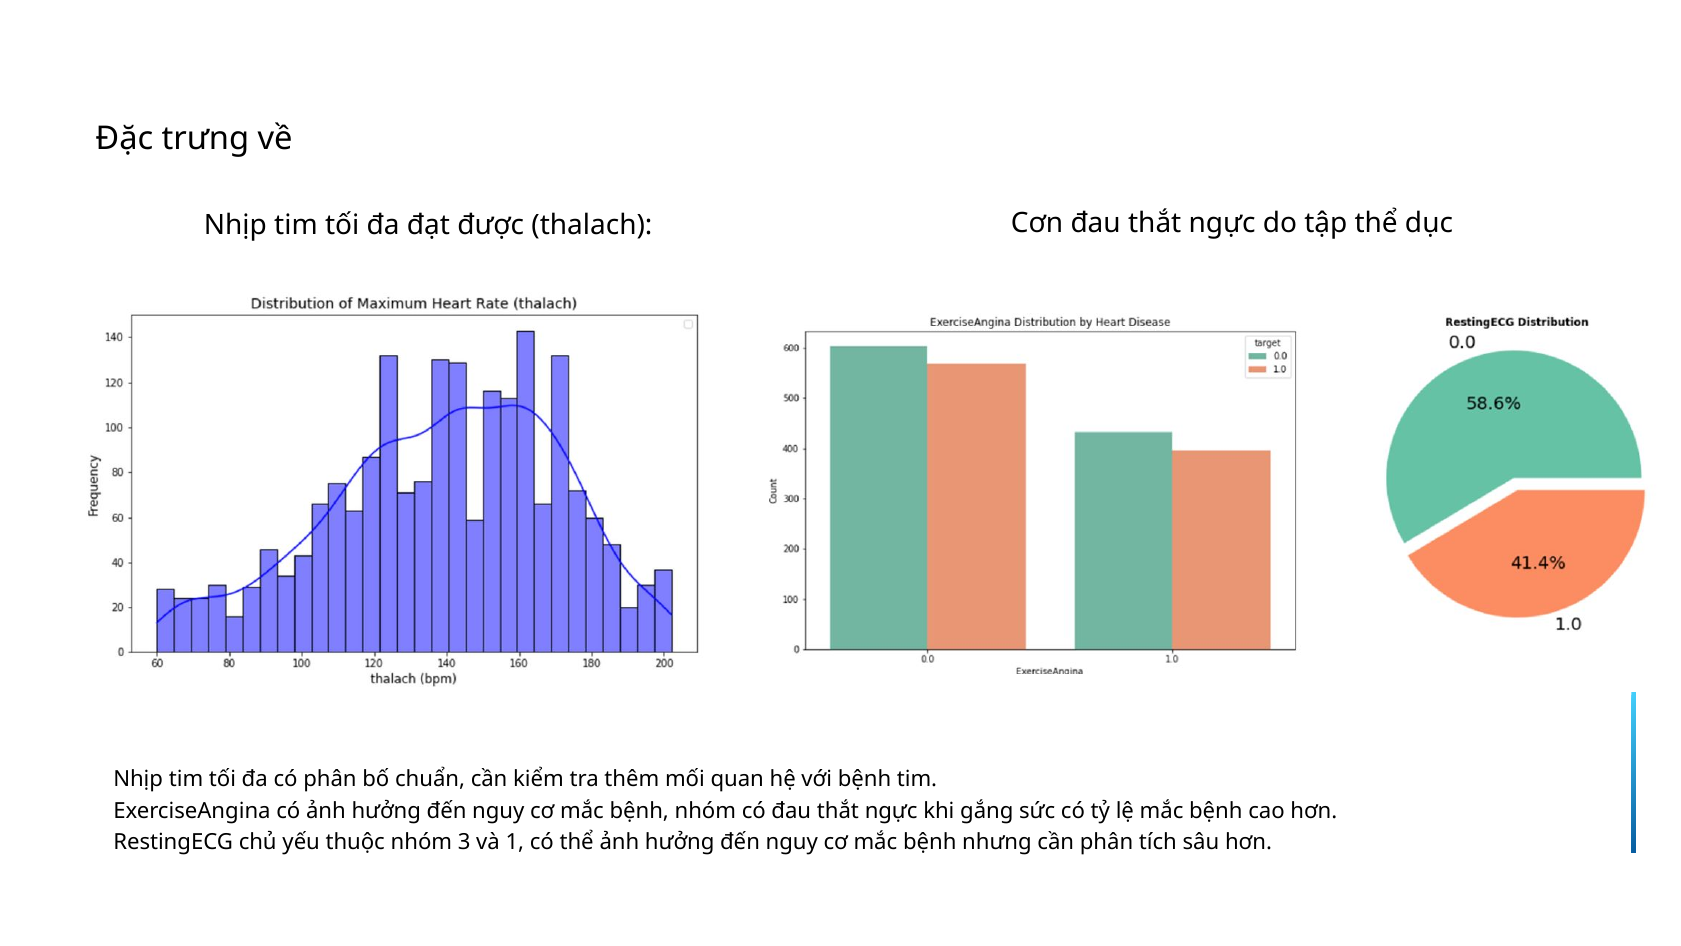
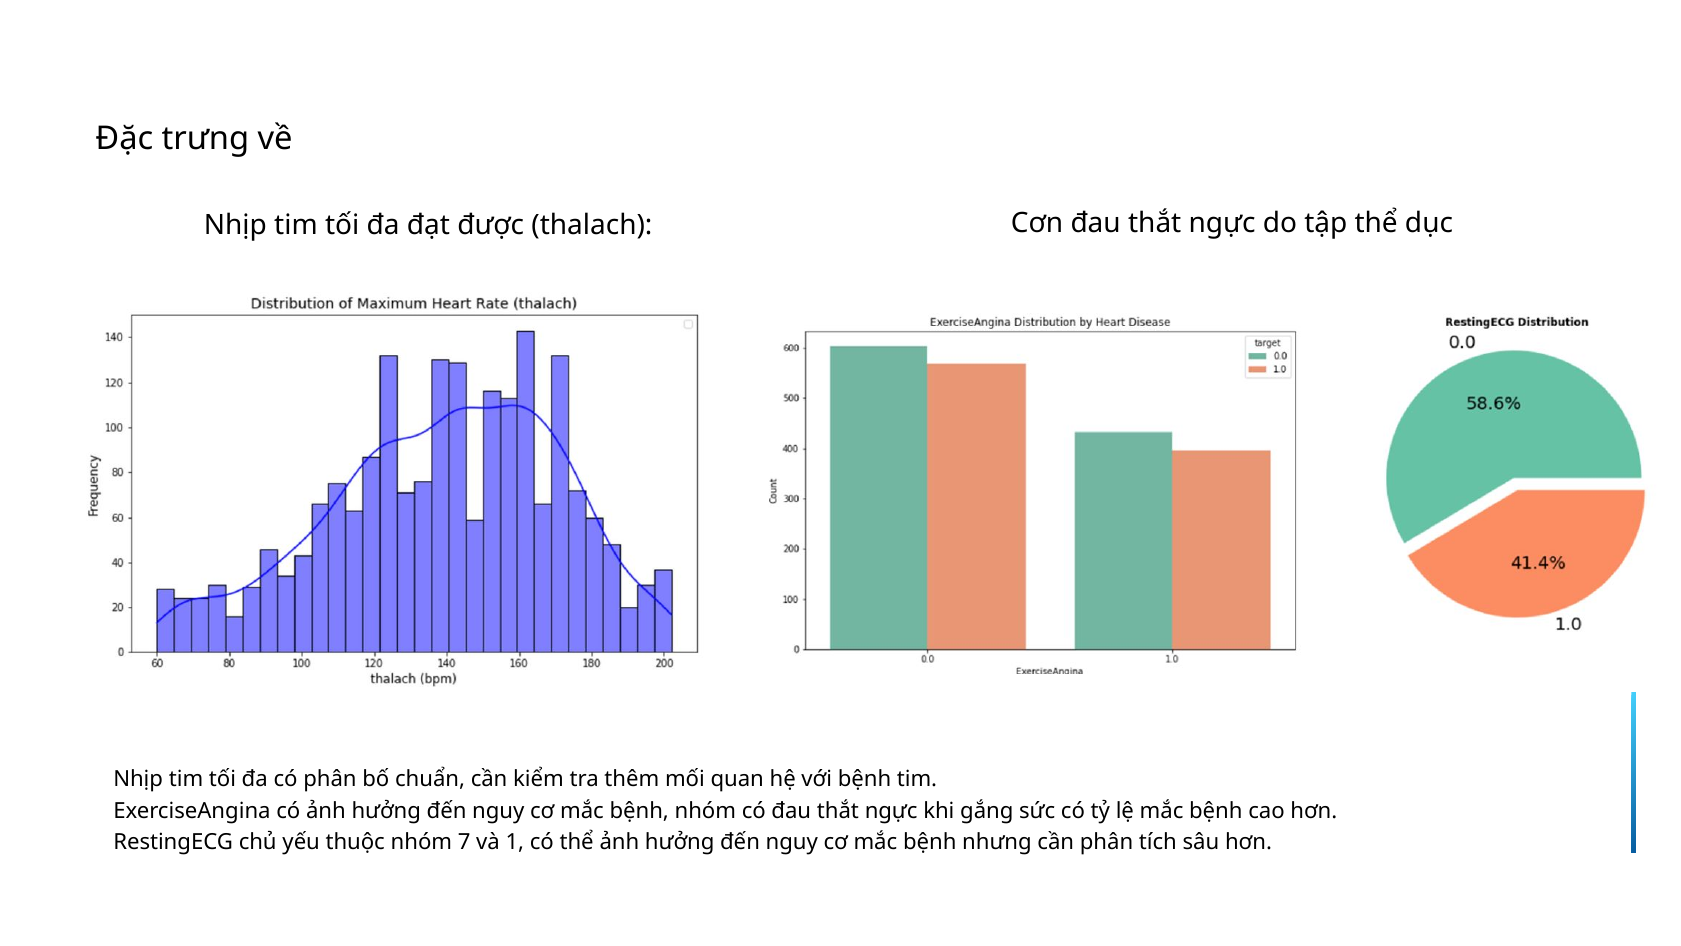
3: 3 -> 7
